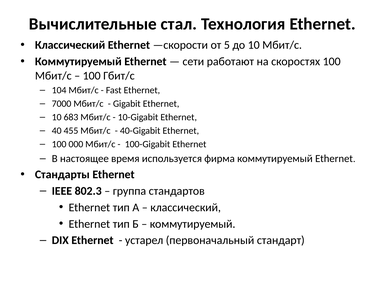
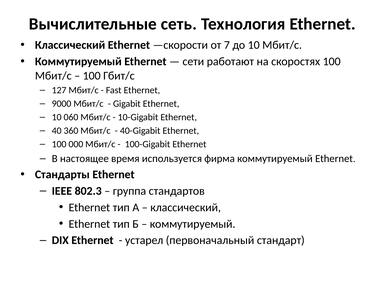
стал: стал -> сеть
5: 5 -> 7
104: 104 -> 127
7000: 7000 -> 9000
683: 683 -> 060
455: 455 -> 360
